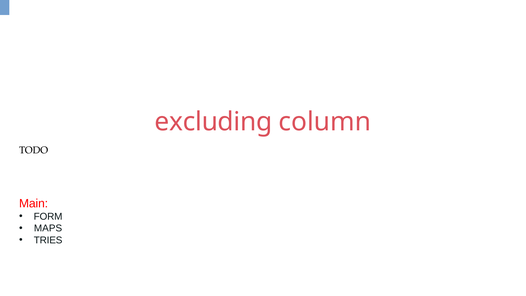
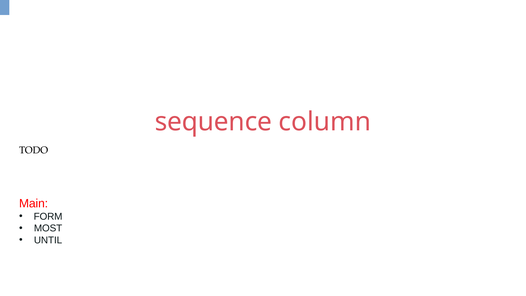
excluding: excluding -> sequence
MAPS: MAPS -> MOST
TRIES: TRIES -> UNTIL
